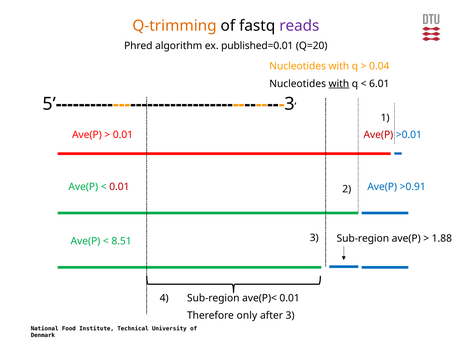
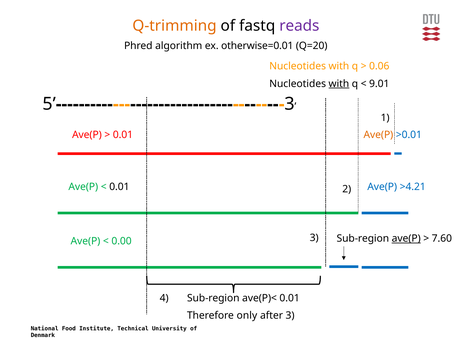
published=0.01: published=0.01 -> otherwise=0.01
0.04: 0.04 -> 0.06
6.01: 6.01 -> 9.01
Ave(P at (378, 135) colour: red -> orange
0.01 at (119, 187) colour: red -> black
>0.91: >0.91 -> >4.21
ave(P at (406, 239) underline: none -> present
1.88: 1.88 -> 7.60
8.51: 8.51 -> 0.00
